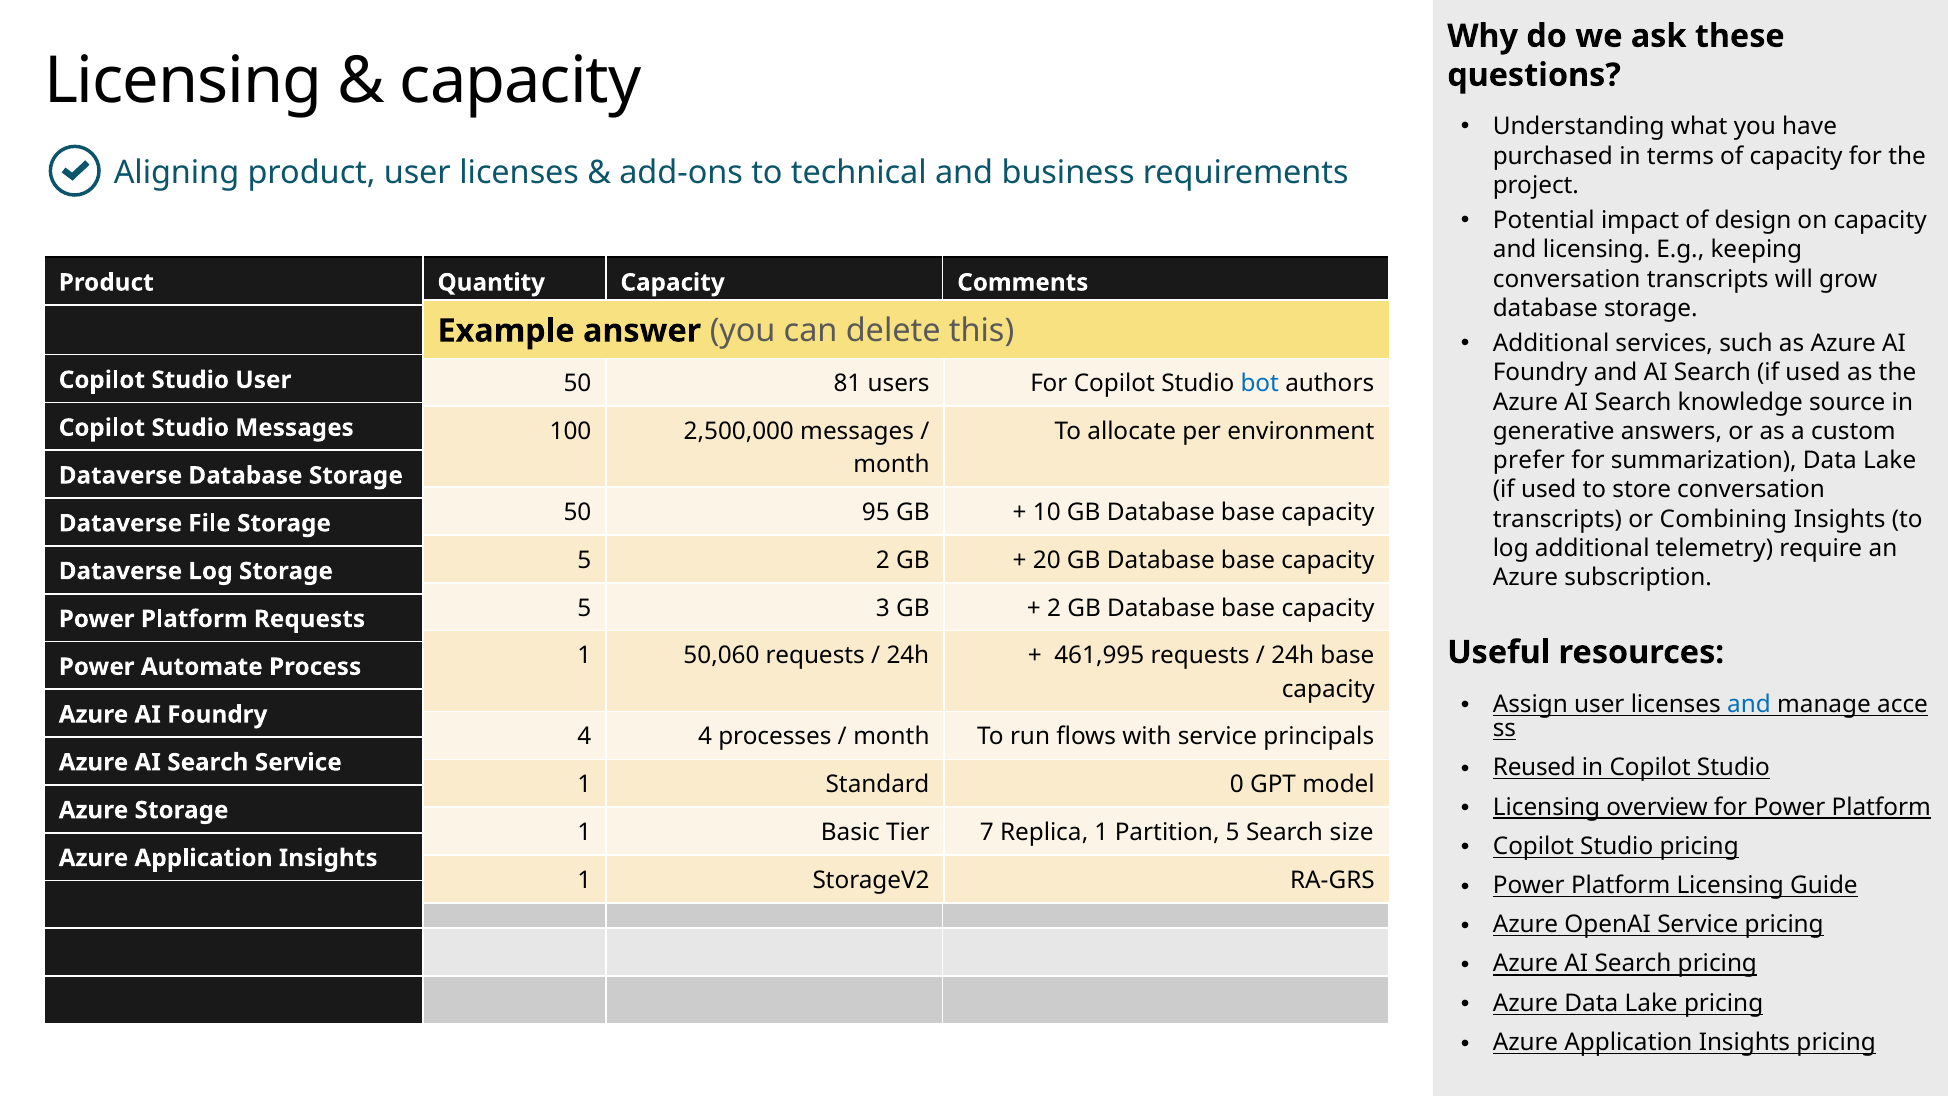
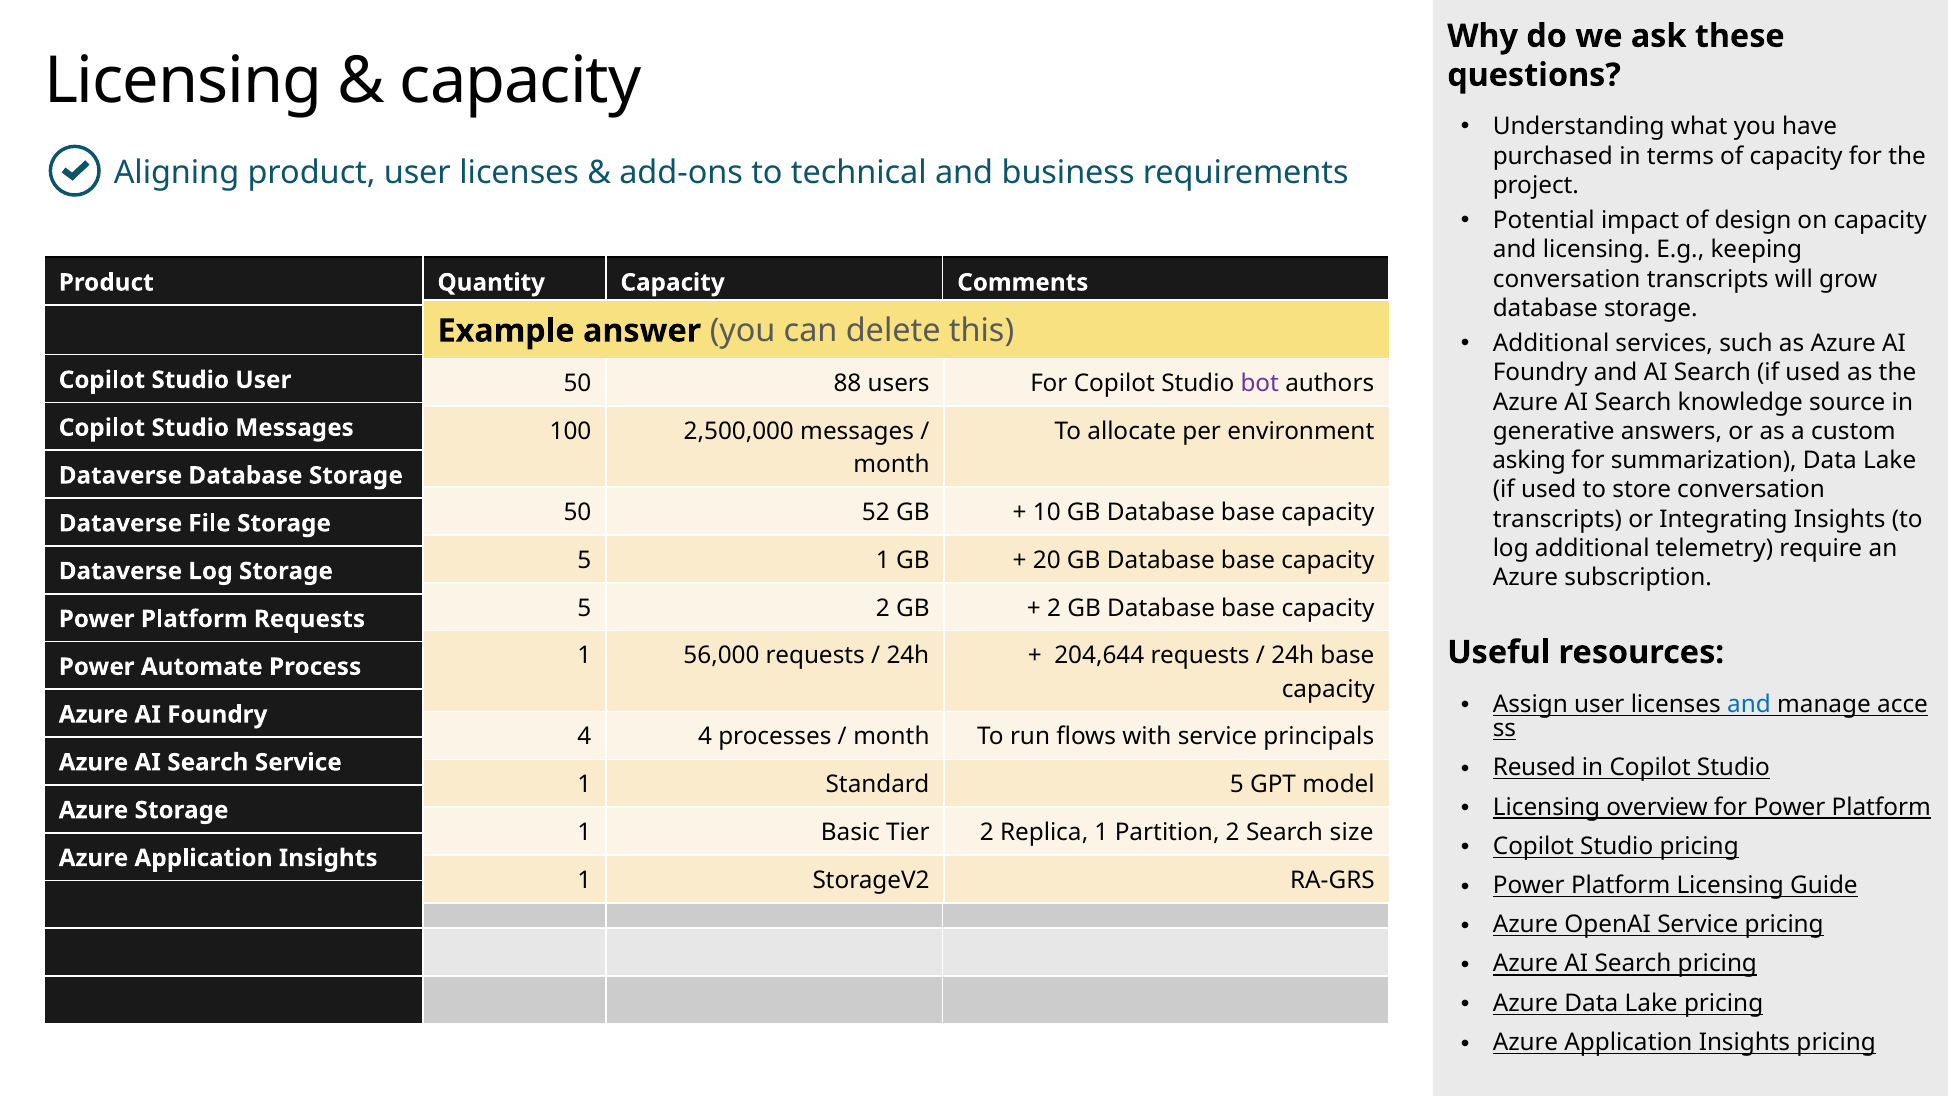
81: 81 -> 88
bot colour: blue -> purple
prefer: prefer -> asking
95: 95 -> 52
Combining: Combining -> Integrating
5 2: 2 -> 1
5 3: 3 -> 2
50,060: 50,060 -> 56,000
461,995: 461,995 -> 204,644
Standard 0: 0 -> 5
Tier 7: 7 -> 2
Partition 5: 5 -> 2
